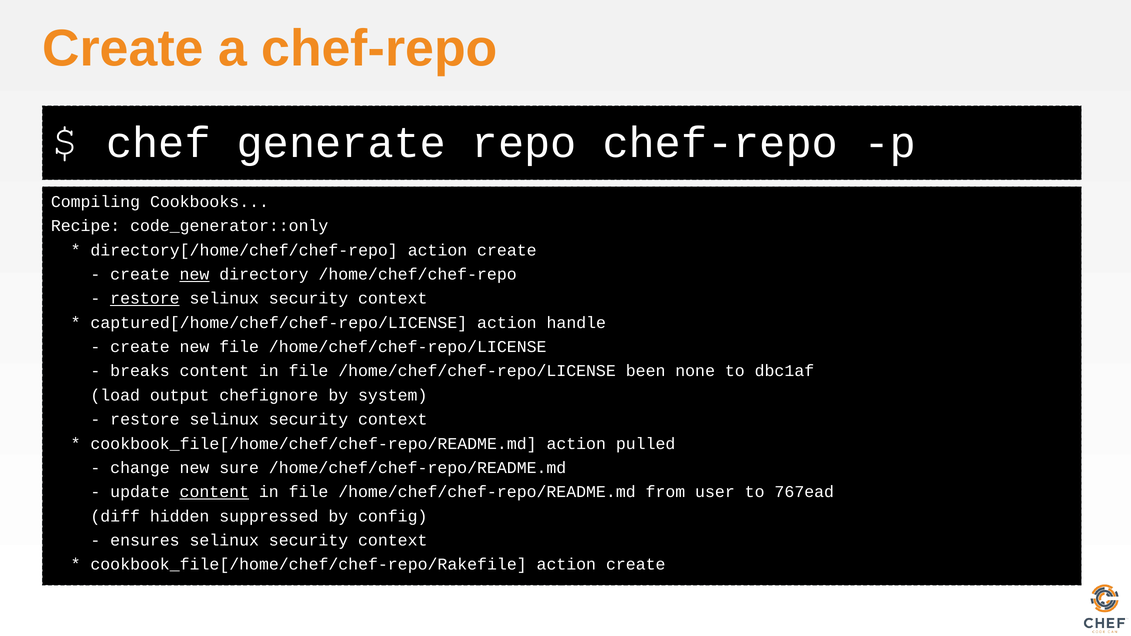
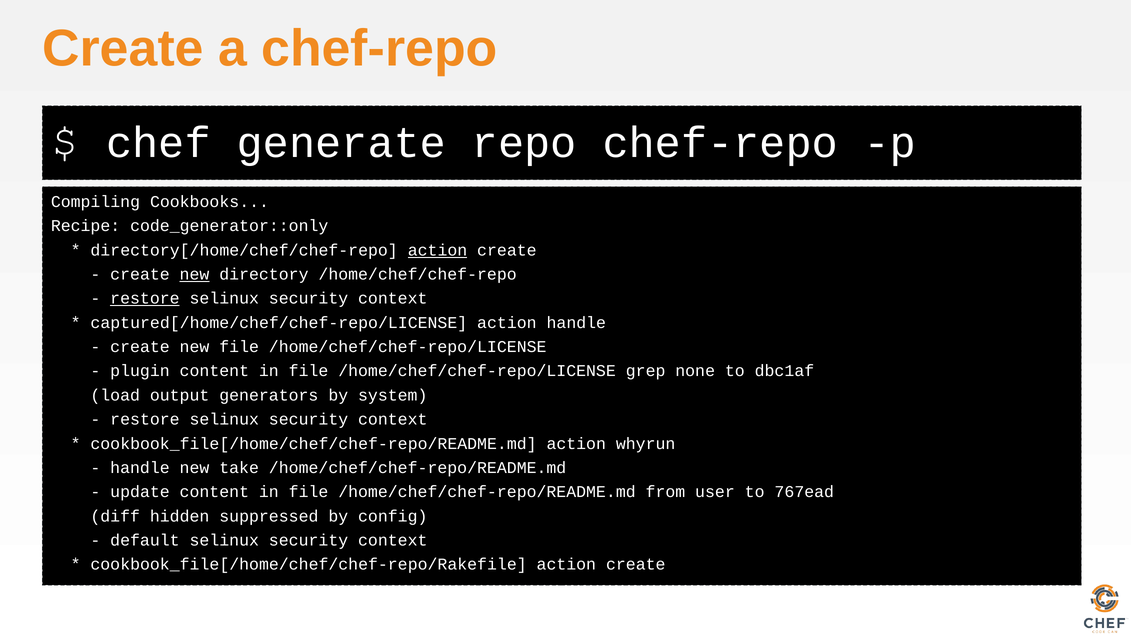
action at (437, 250) underline: none -> present
breaks: breaks -> plugin
been: been -> grep
chefignore: chefignore -> generators
pulled: pulled -> whyrun
change at (140, 468): change -> handle
sure: sure -> take
content at (214, 492) underline: present -> none
ensures: ensures -> default
